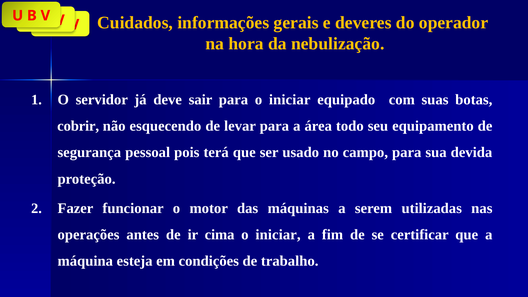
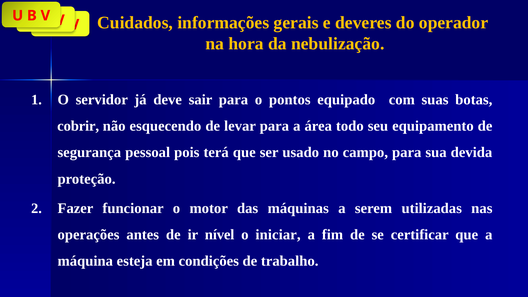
para o iniciar: iniciar -> pontos
cima: cima -> nível
